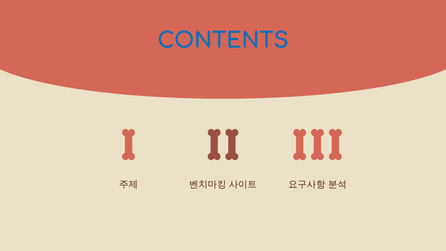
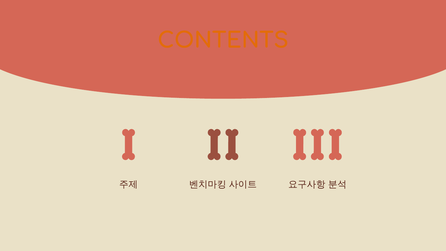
CONTENTS colour: blue -> orange
